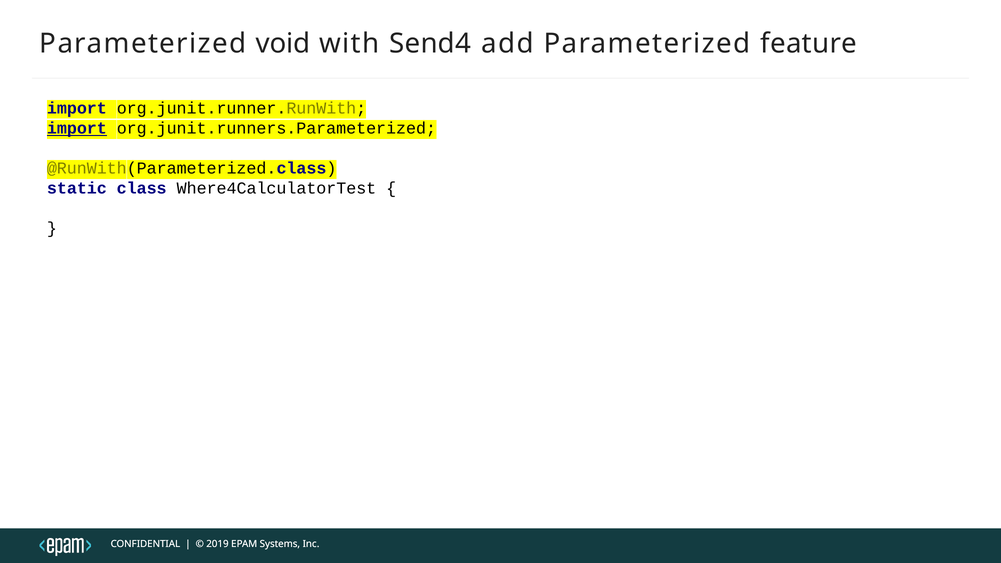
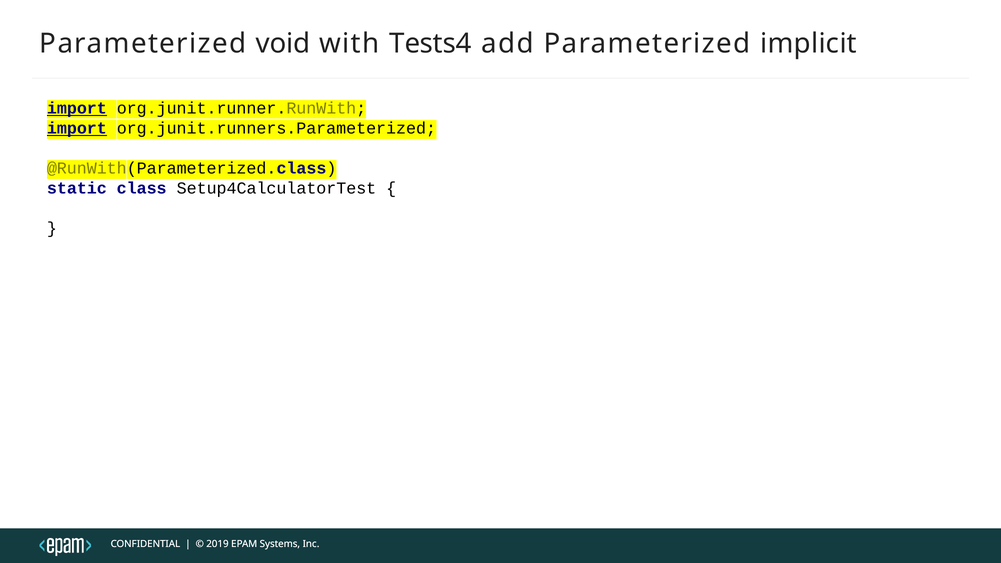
Send4: Send4 -> Tests4
feature: feature -> implicit
import at (77, 108) underline: none -> present
Where4CalculatorTest: Where4CalculatorTest -> Setup4CalculatorTest
